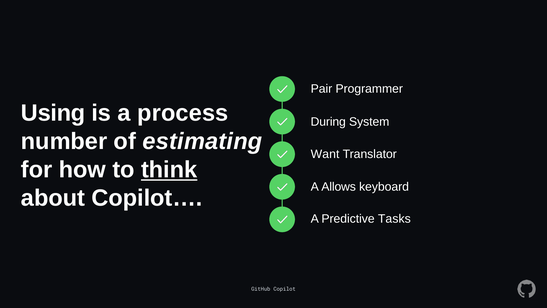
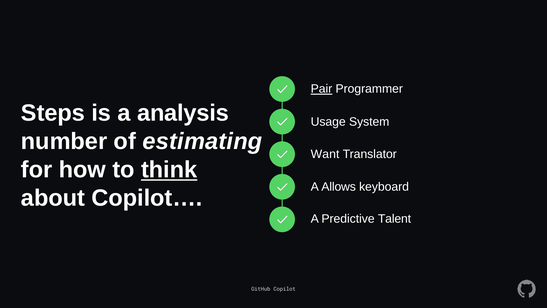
Pair underline: none -> present
Using: Using -> Steps
process: process -> analysis
During: During -> Usage
Tasks: Tasks -> Talent
